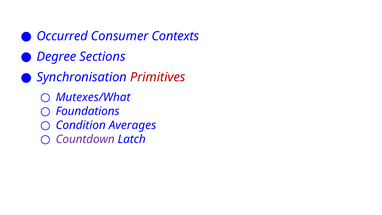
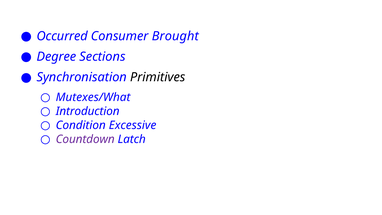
Contexts: Contexts -> Brought
Primitives colour: red -> black
Foundations: Foundations -> Introduction
Averages: Averages -> Excessive
